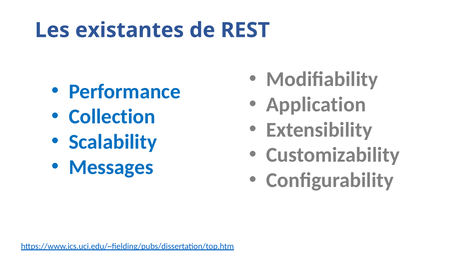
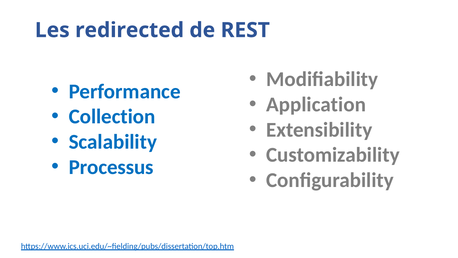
existantes: existantes -> redirected
Messages: Messages -> Processus
